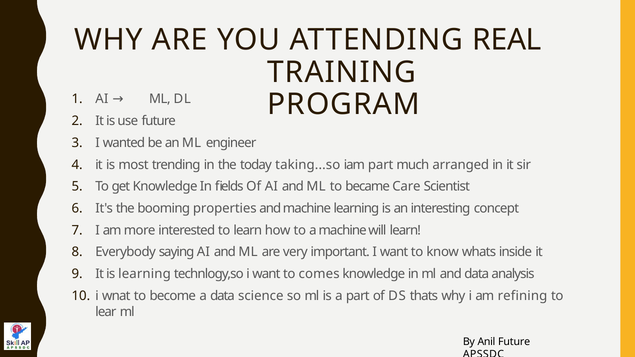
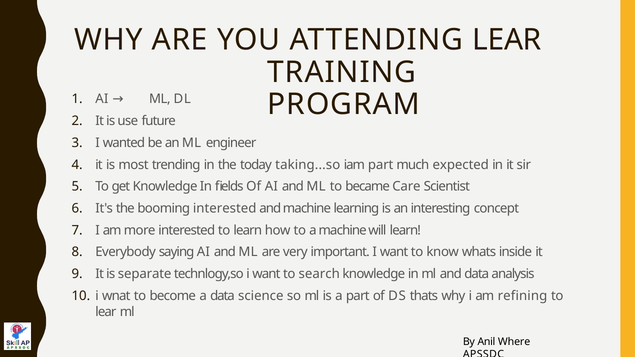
ATTENDING REAL: REAL -> LEAR
arranged: arranged -> expected
booming properties: properties -> interested
is learning: learning -> separate
comes: comes -> search
Anil Future: Future -> Where
